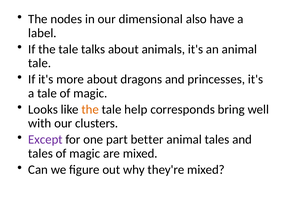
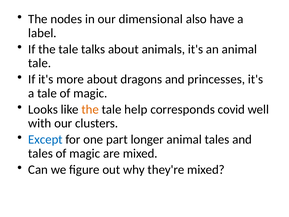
bring: bring -> covid
Except colour: purple -> blue
better: better -> longer
